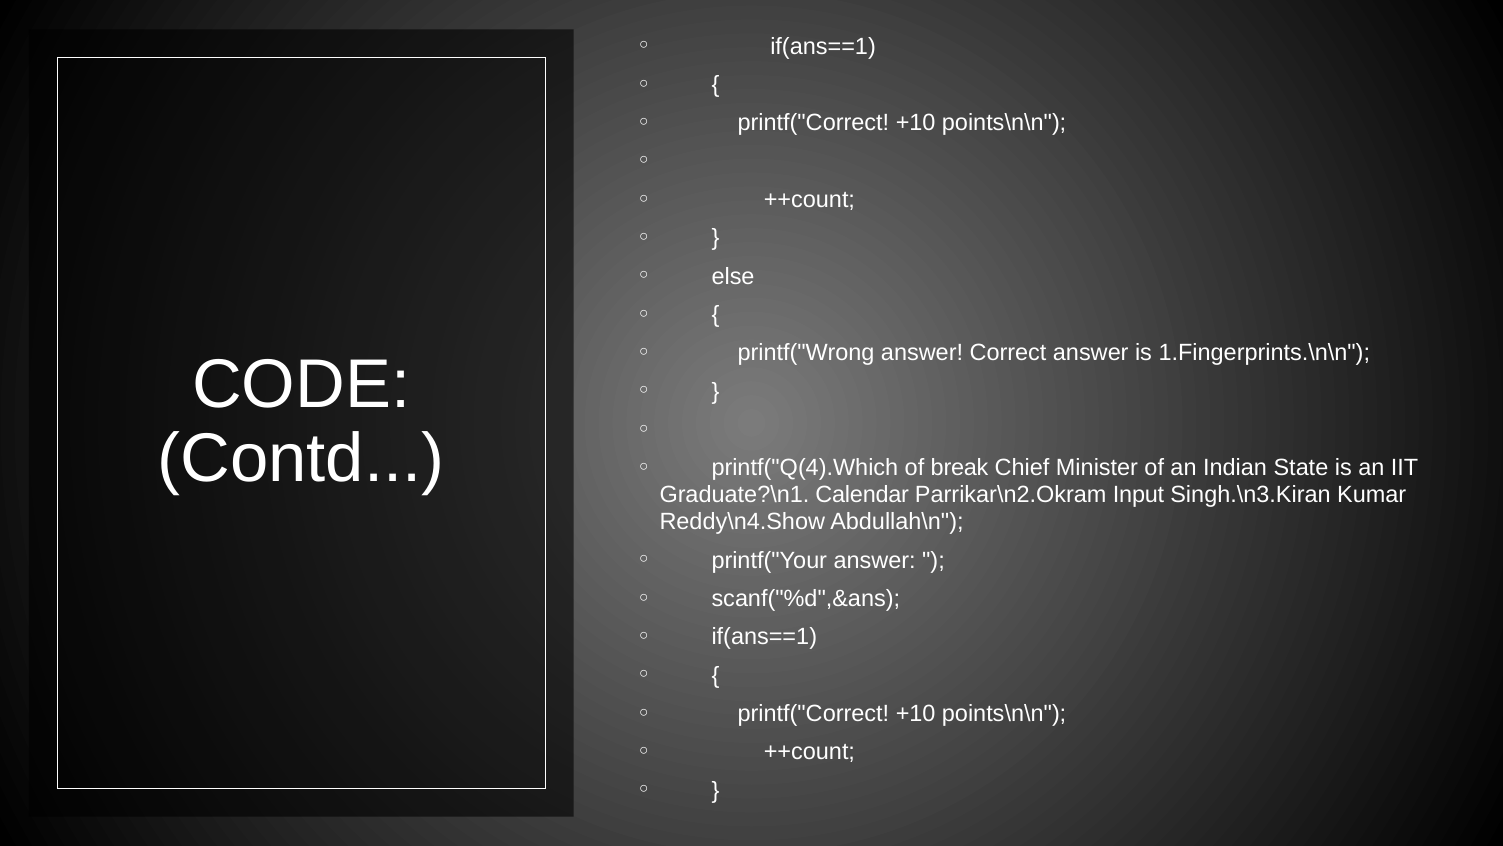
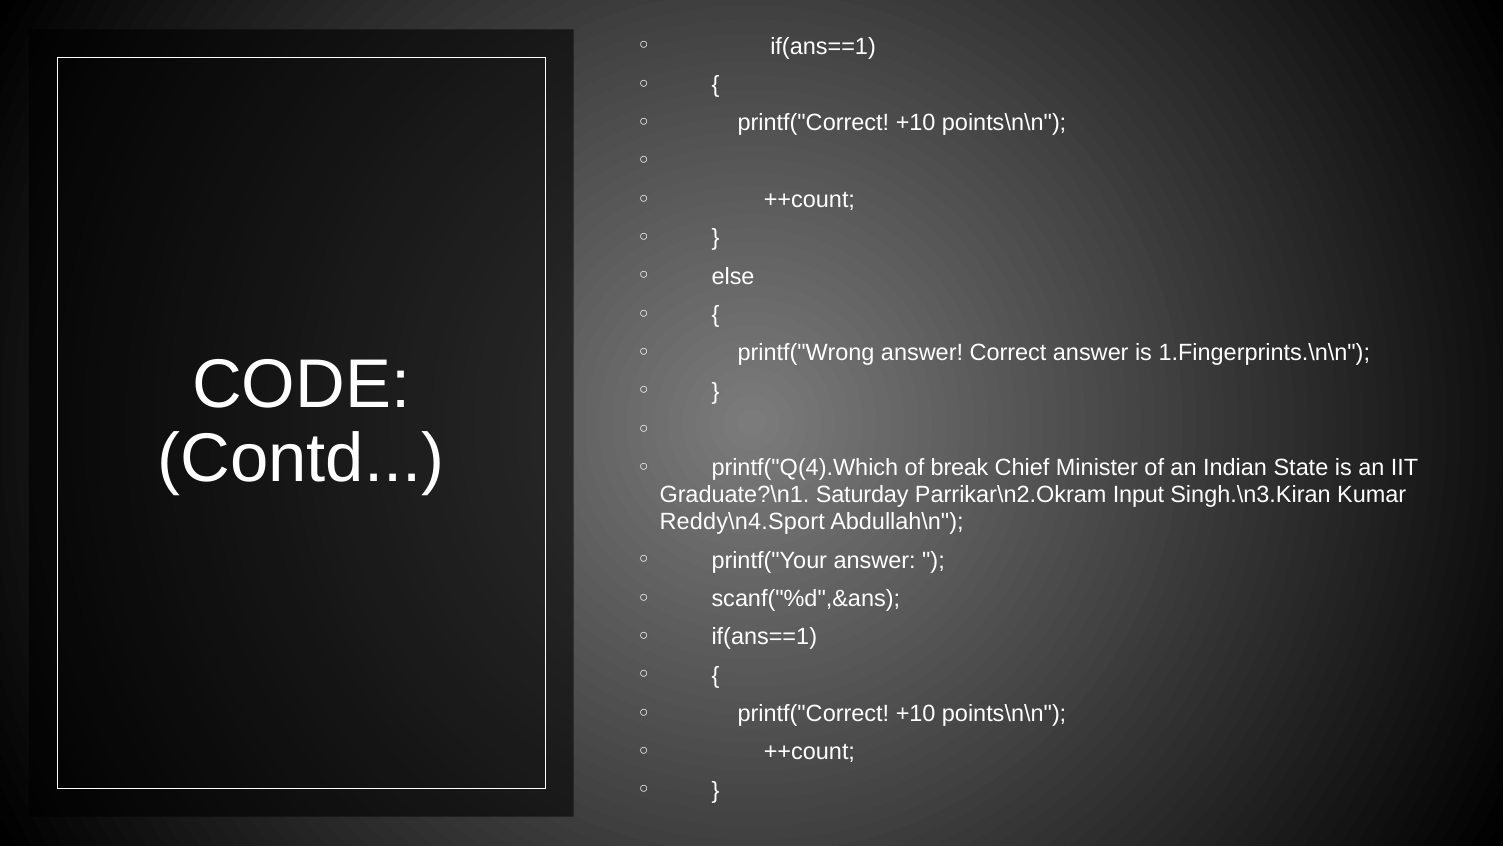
Calendar: Calendar -> Saturday
Reddy\n4.Show: Reddy\n4.Show -> Reddy\n4.Sport
